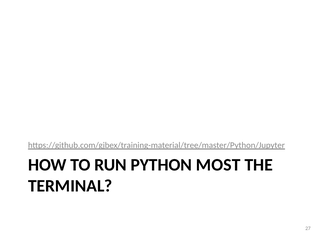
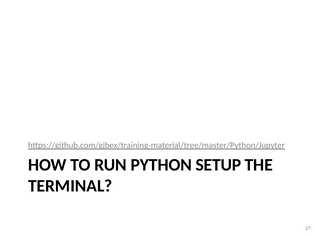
MOST: MOST -> SETUP
